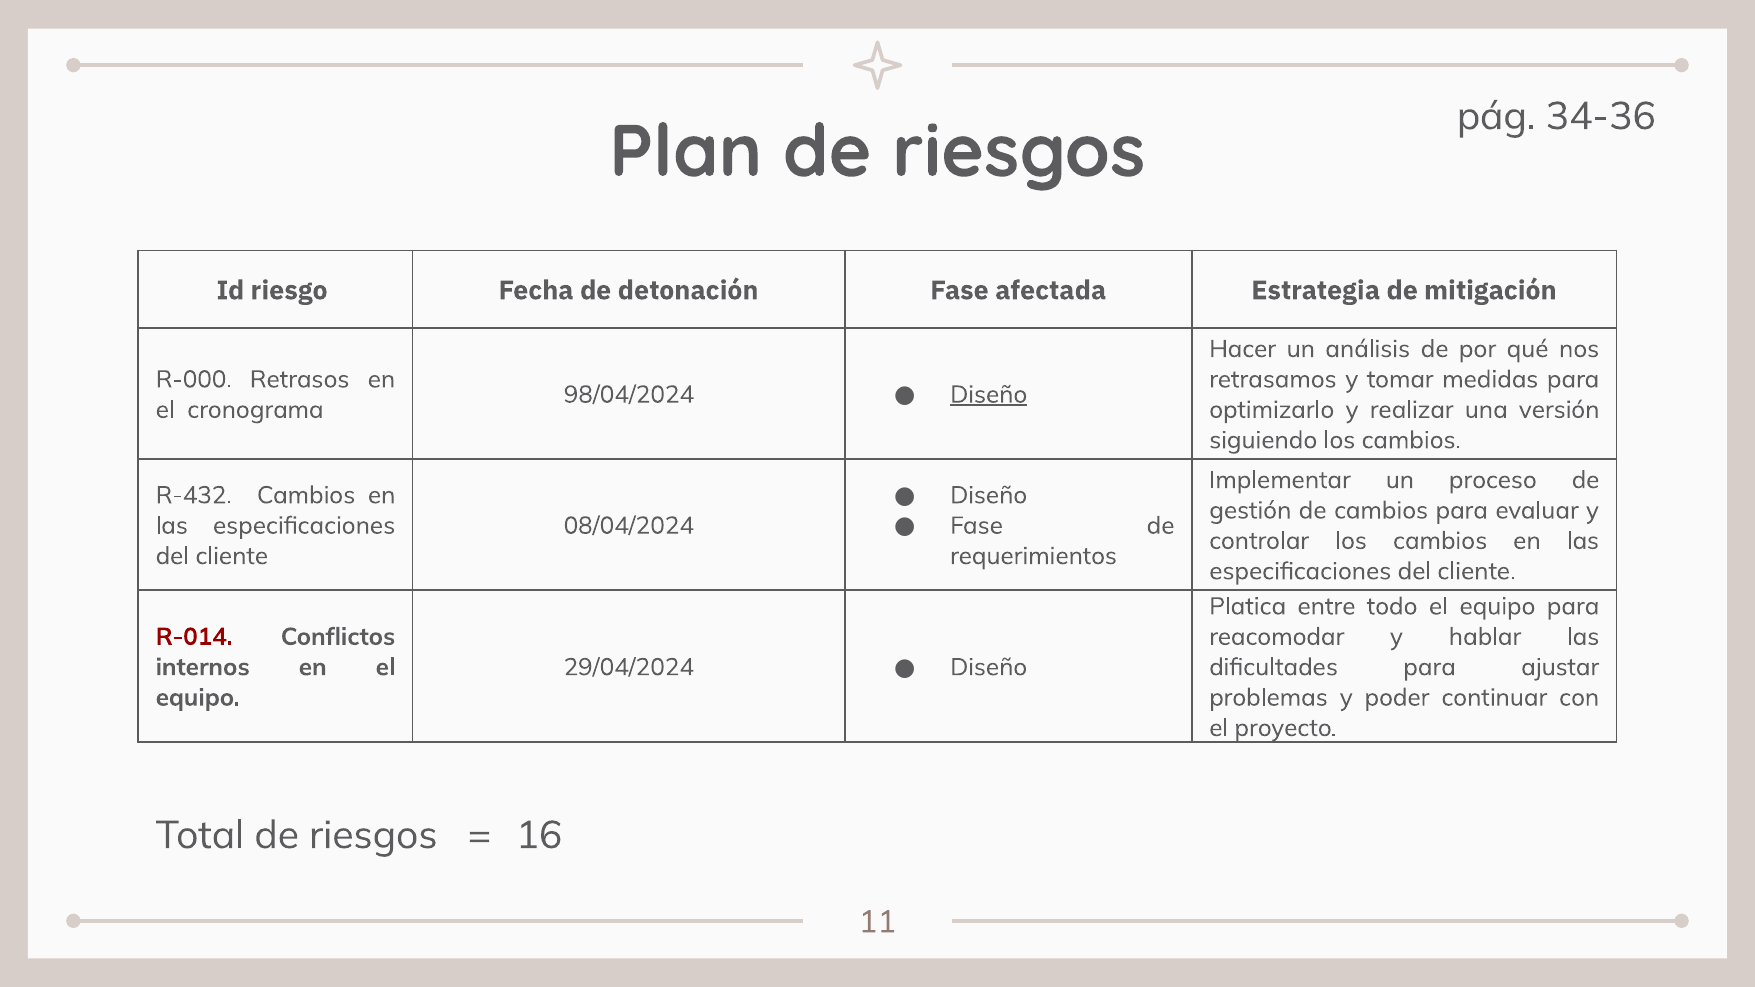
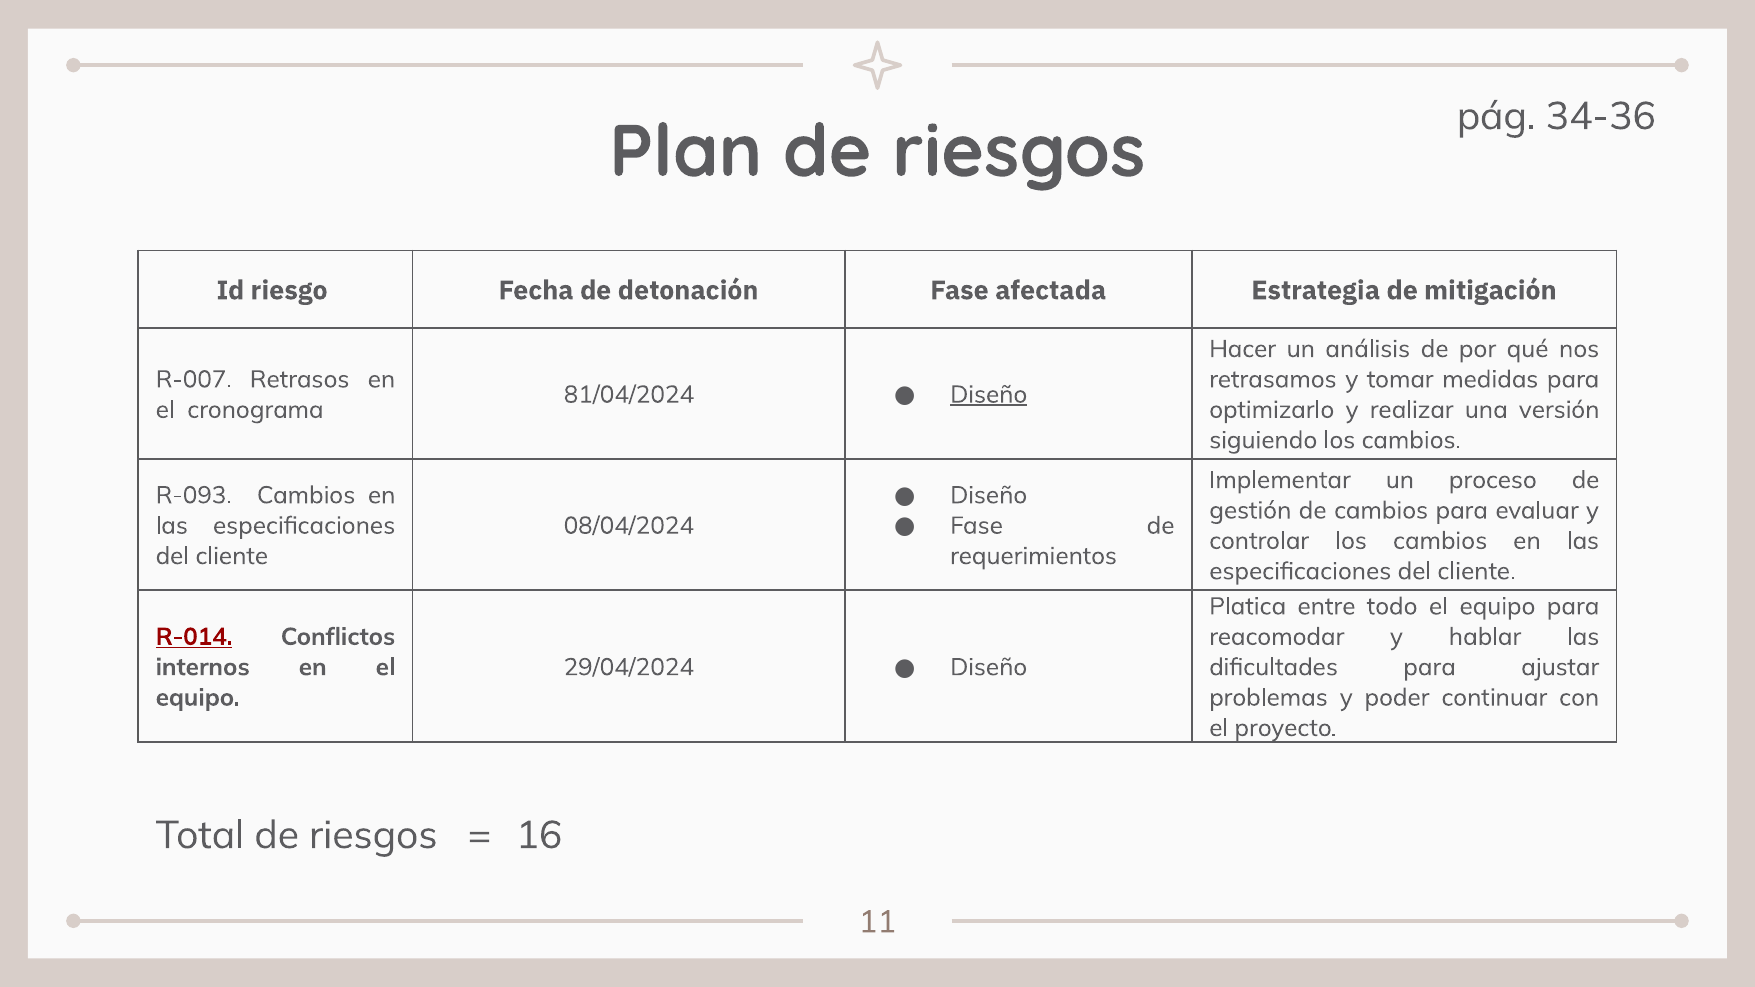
R-000: R-000 -> R-007
98/04/2024: 98/04/2024 -> 81/04/2024
R-432: R-432 -> R-093
R-014 underline: none -> present
